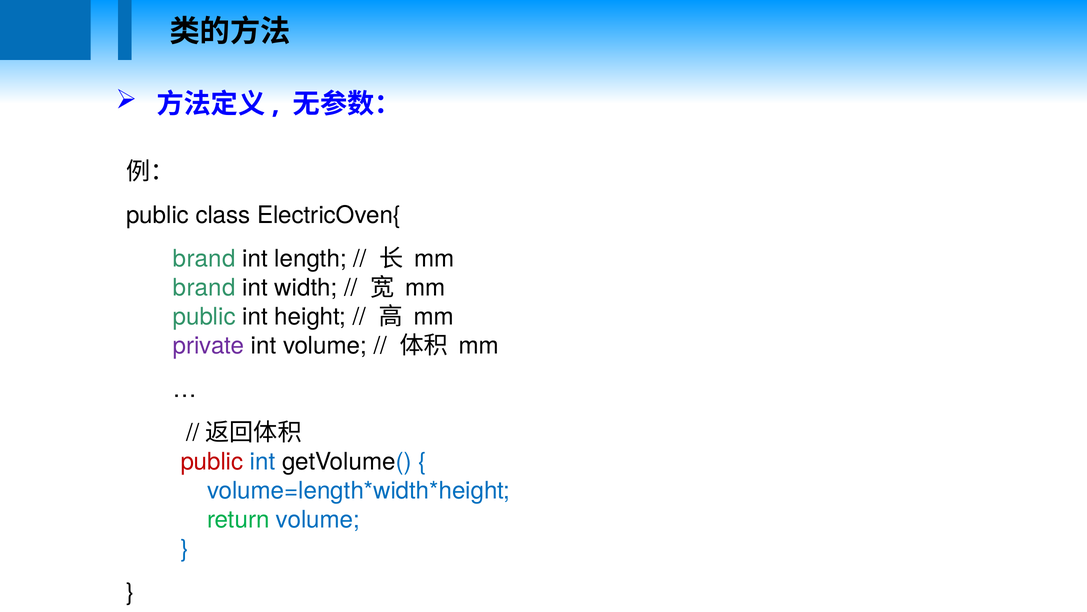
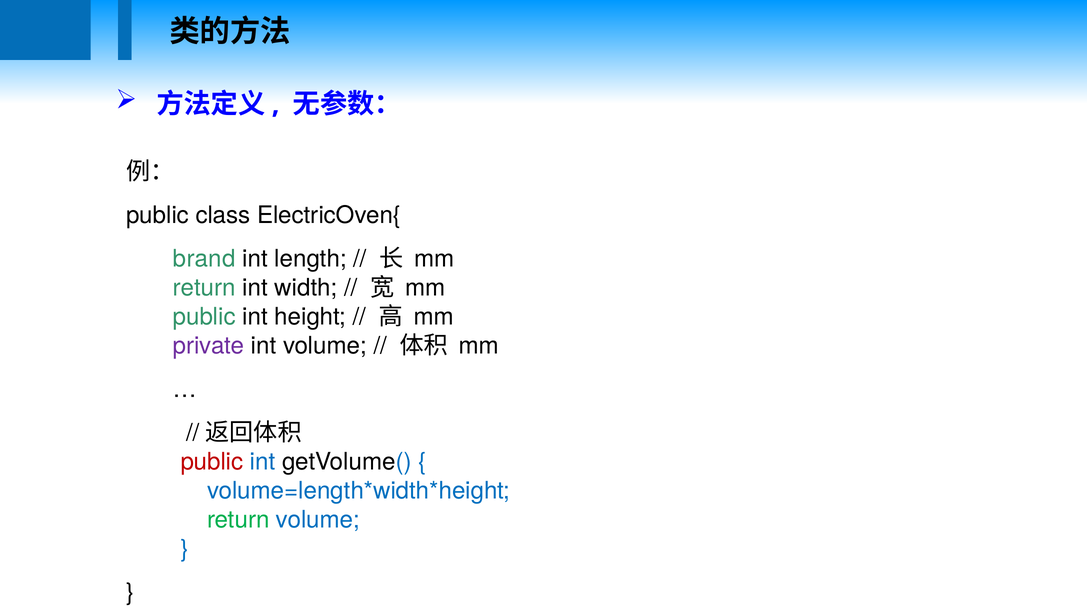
brand at (204, 288): brand -> return
